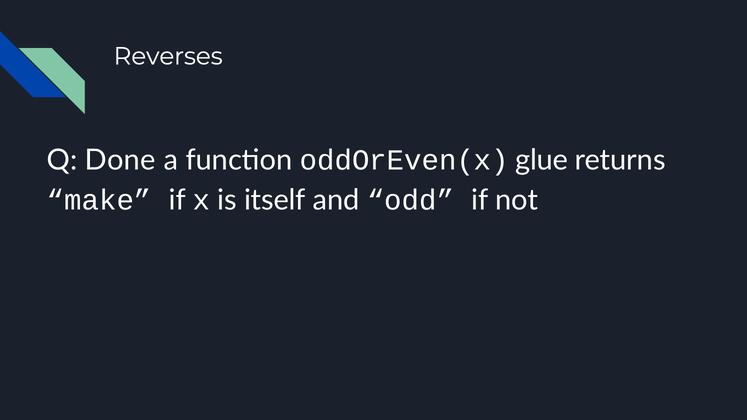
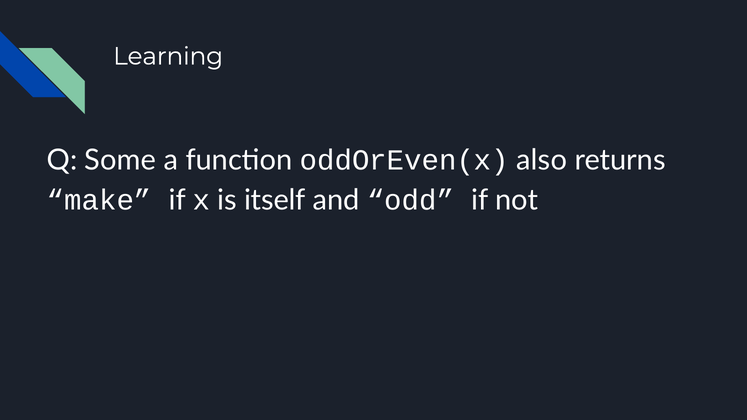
Reverses: Reverses -> Learning
Done: Done -> Some
glue: glue -> also
